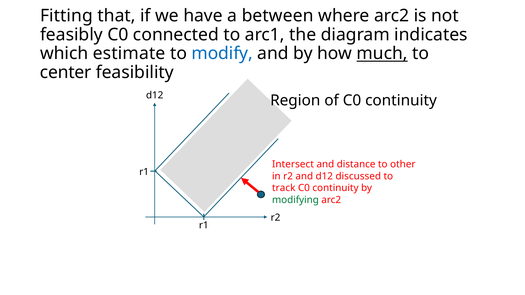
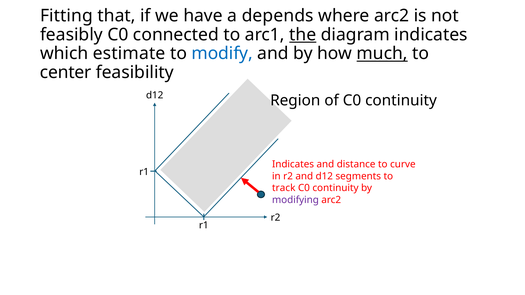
between: between -> depends
the underline: none -> present
Intersect at (293, 165): Intersect -> Indicates
other: other -> curve
discussed: discussed -> segments
modifying colour: green -> purple
